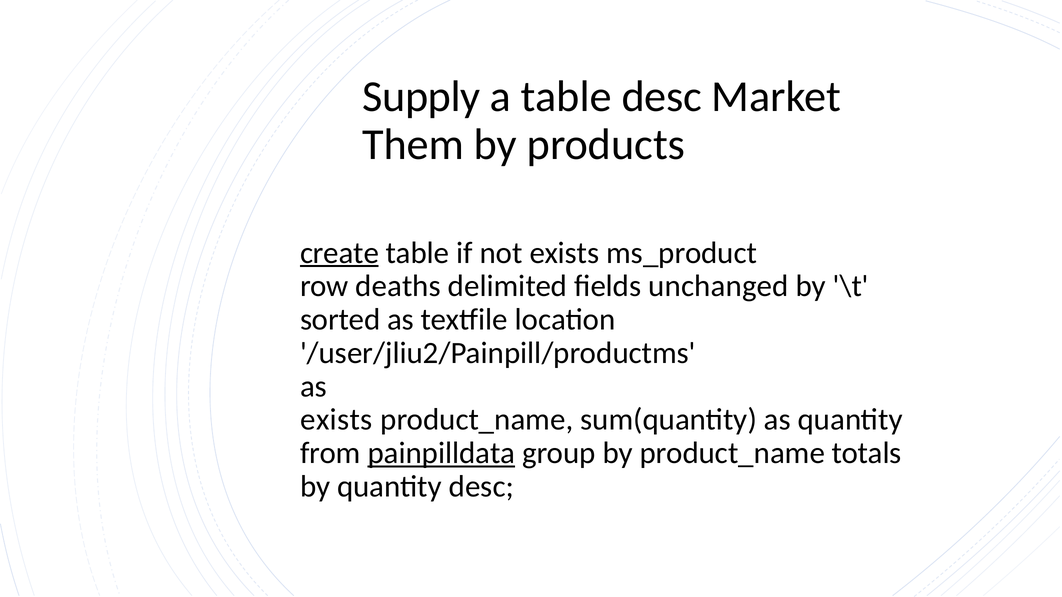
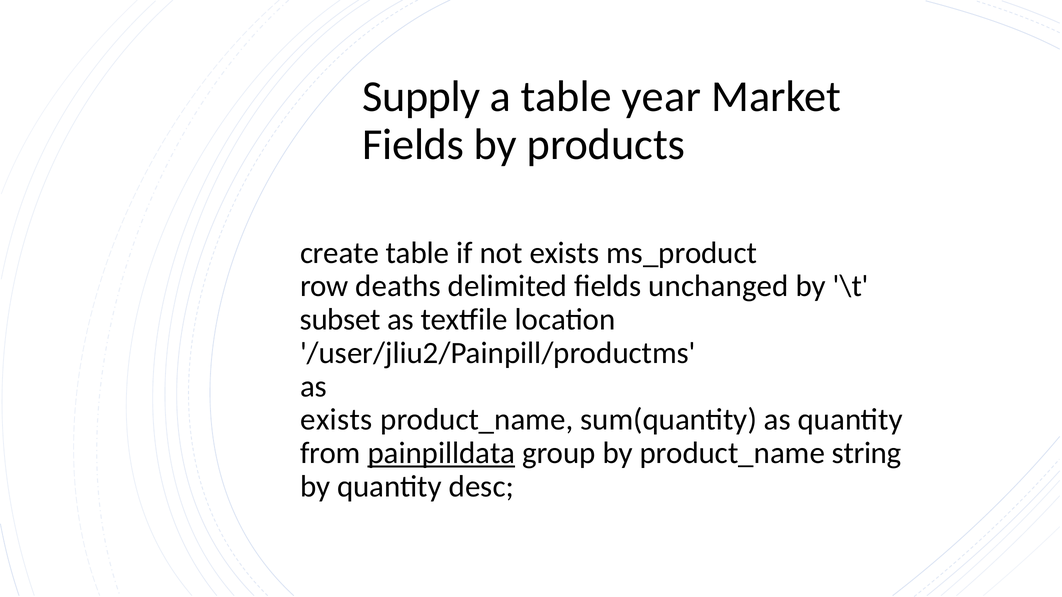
table desc: desc -> year
Them at (413, 145): Them -> Fields
create underline: present -> none
sorted: sorted -> subset
totals: totals -> string
